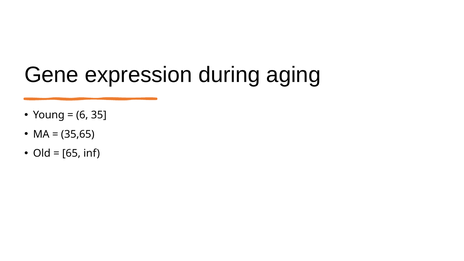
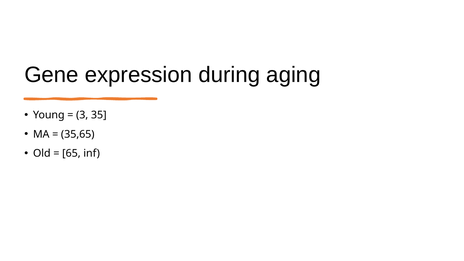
6: 6 -> 3
